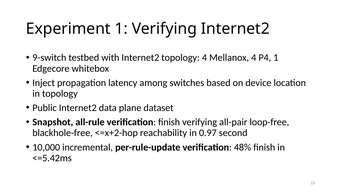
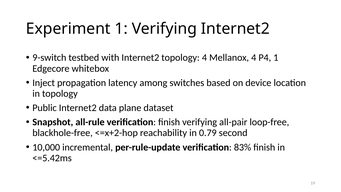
0.97: 0.97 -> 0.79
48%: 48% -> 83%
